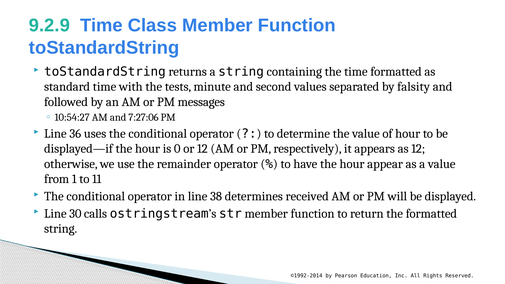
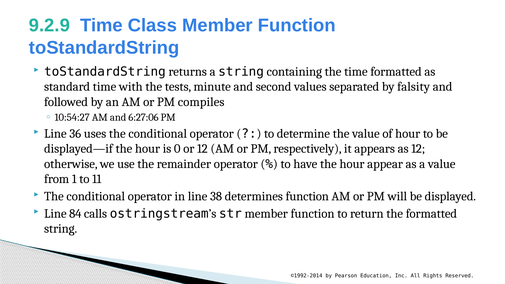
messages: messages -> compiles
7:27:06: 7:27:06 -> 6:27:06
determines received: received -> function
30: 30 -> 84
